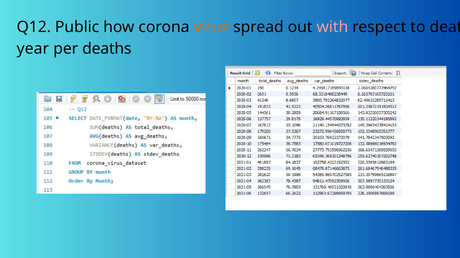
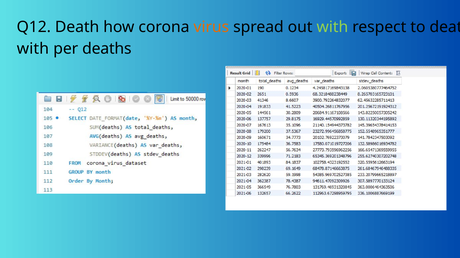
Q12 Public: Public -> Death
with at (332, 27) colour: pink -> light green
year at (33, 49): year -> with
